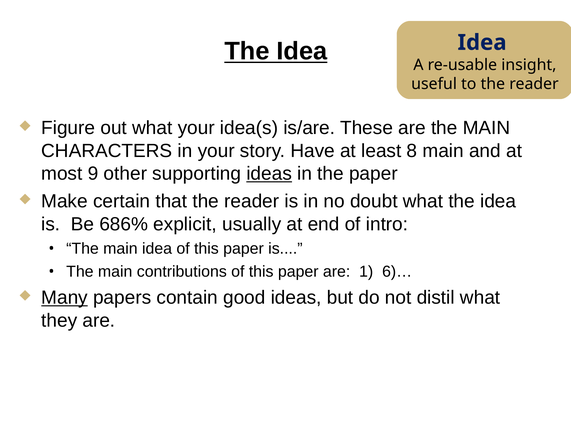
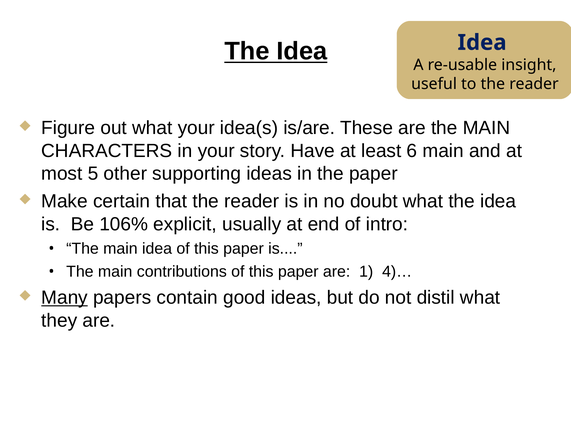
8: 8 -> 6
9: 9 -> 5
ideas at (269, 174) underline: present -> none
686%: 686% -> 106%
6)…: 6)… -> 4)…
